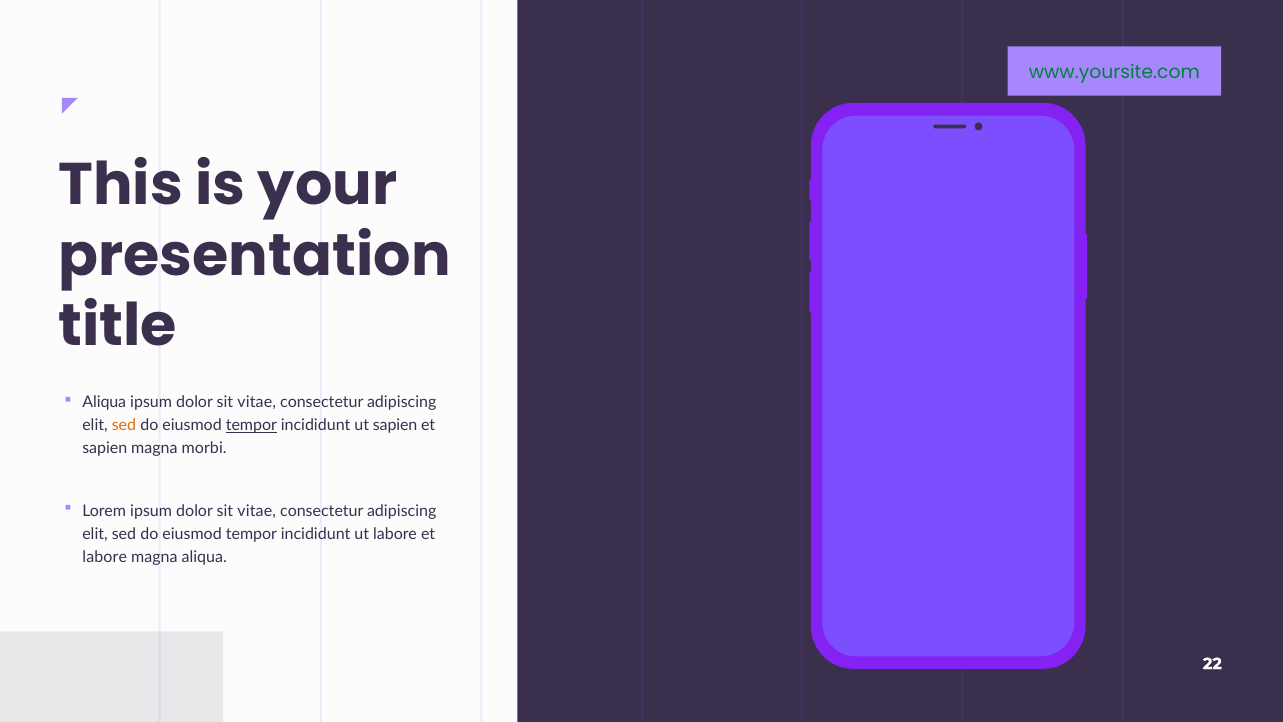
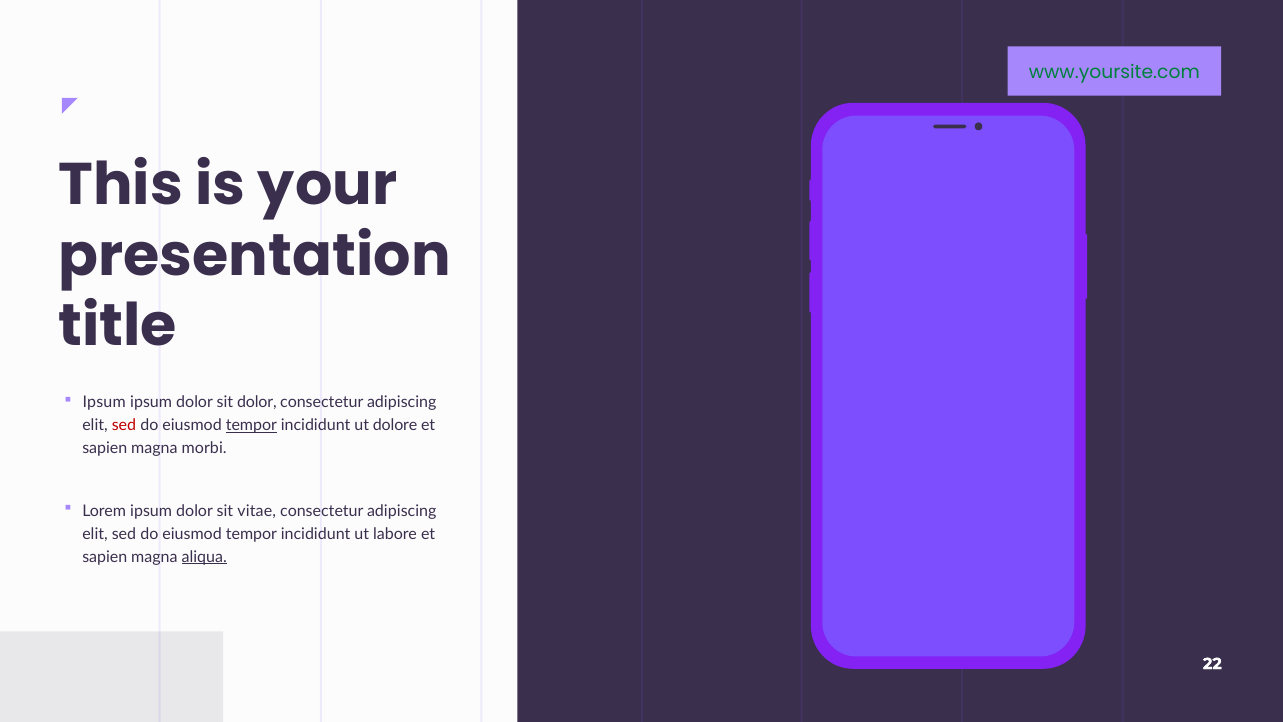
Aliqua at (104, 402): Aliqua -> Ipsum
vitae at (257, 402): vitae -> dolor
sed at (124, 425) colour: orange -> red
ut sapien: sapien -> dolore
labore at (105, 557): labore -> sapien
aliqua at (204, 557) underline: none -> present
